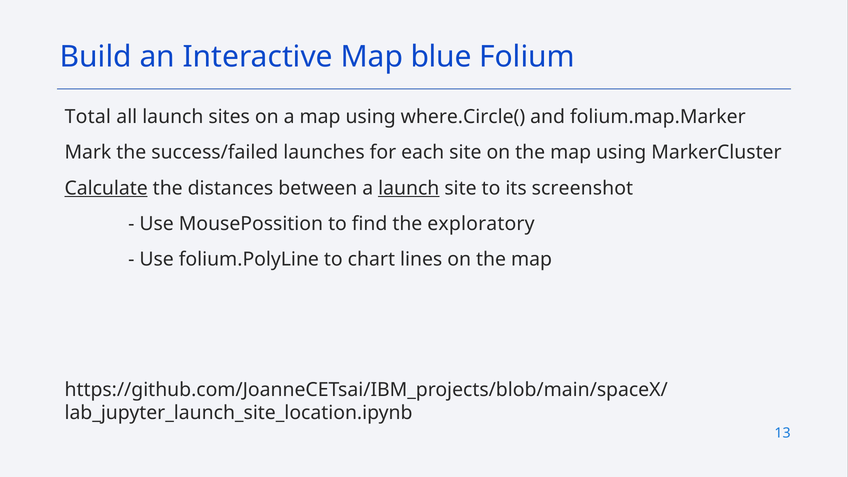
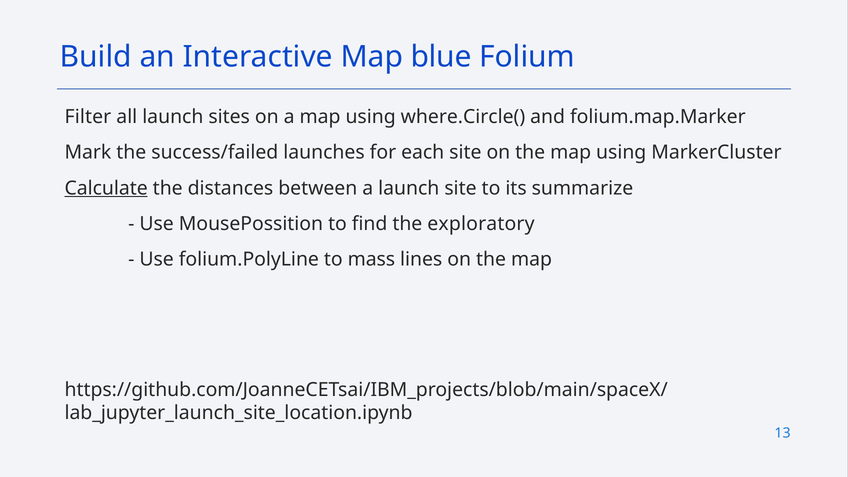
Total: Total -> Filter
launch at (409, 188) underline: present -> none
screenshot: screenshot -> summarize
chart: chart -> mass
